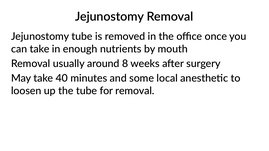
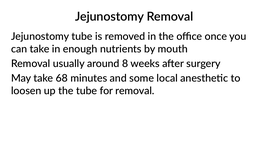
40: 40 -> 68
